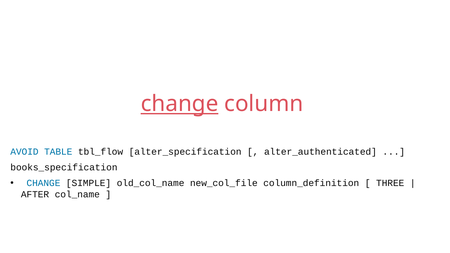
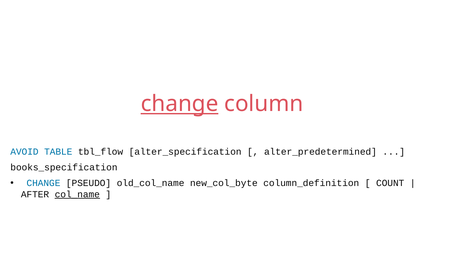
alter_authenticated: alter_authenticated -> alter_predetermined
SIMPLE: SIMPLE -> PSEUDO
new_col_file: new_col_file -> new_col_byte
THREE: THREE -> COUNT
col_name underline: none -> present
